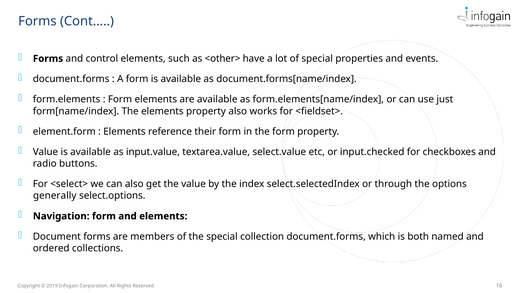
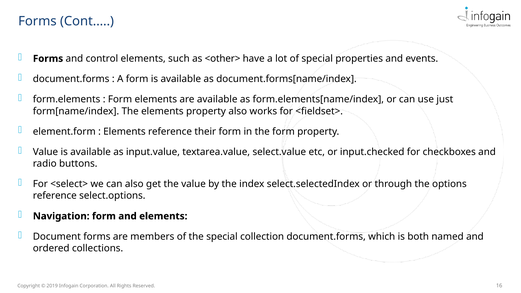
generally at (55, 196): generally -> reference
